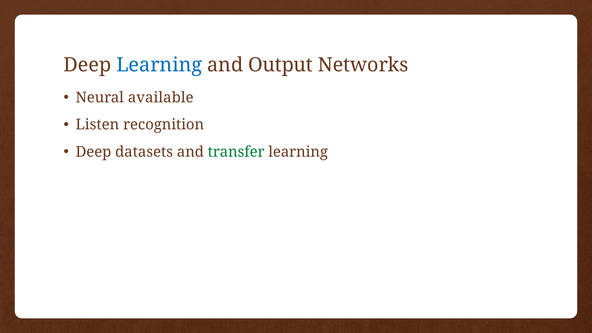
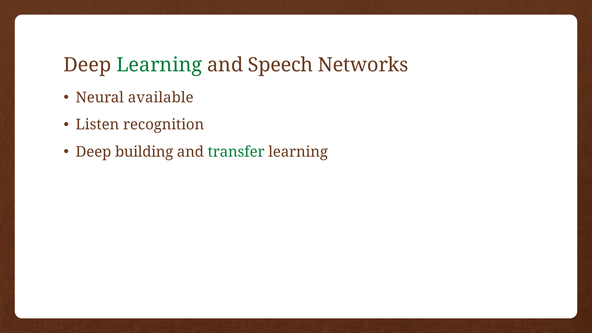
Learning at (159, 65) colour: blue -> green
Output: Output -> Speech
datasets: datasets -> building
